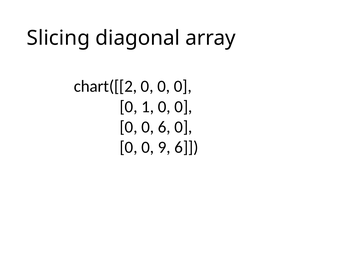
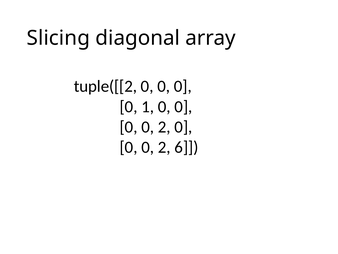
chart([[2: chart([[2 -> tuple([[2
6 at (164, 127): 6 -> 2
9 at (164, 147): 9 -> 2
